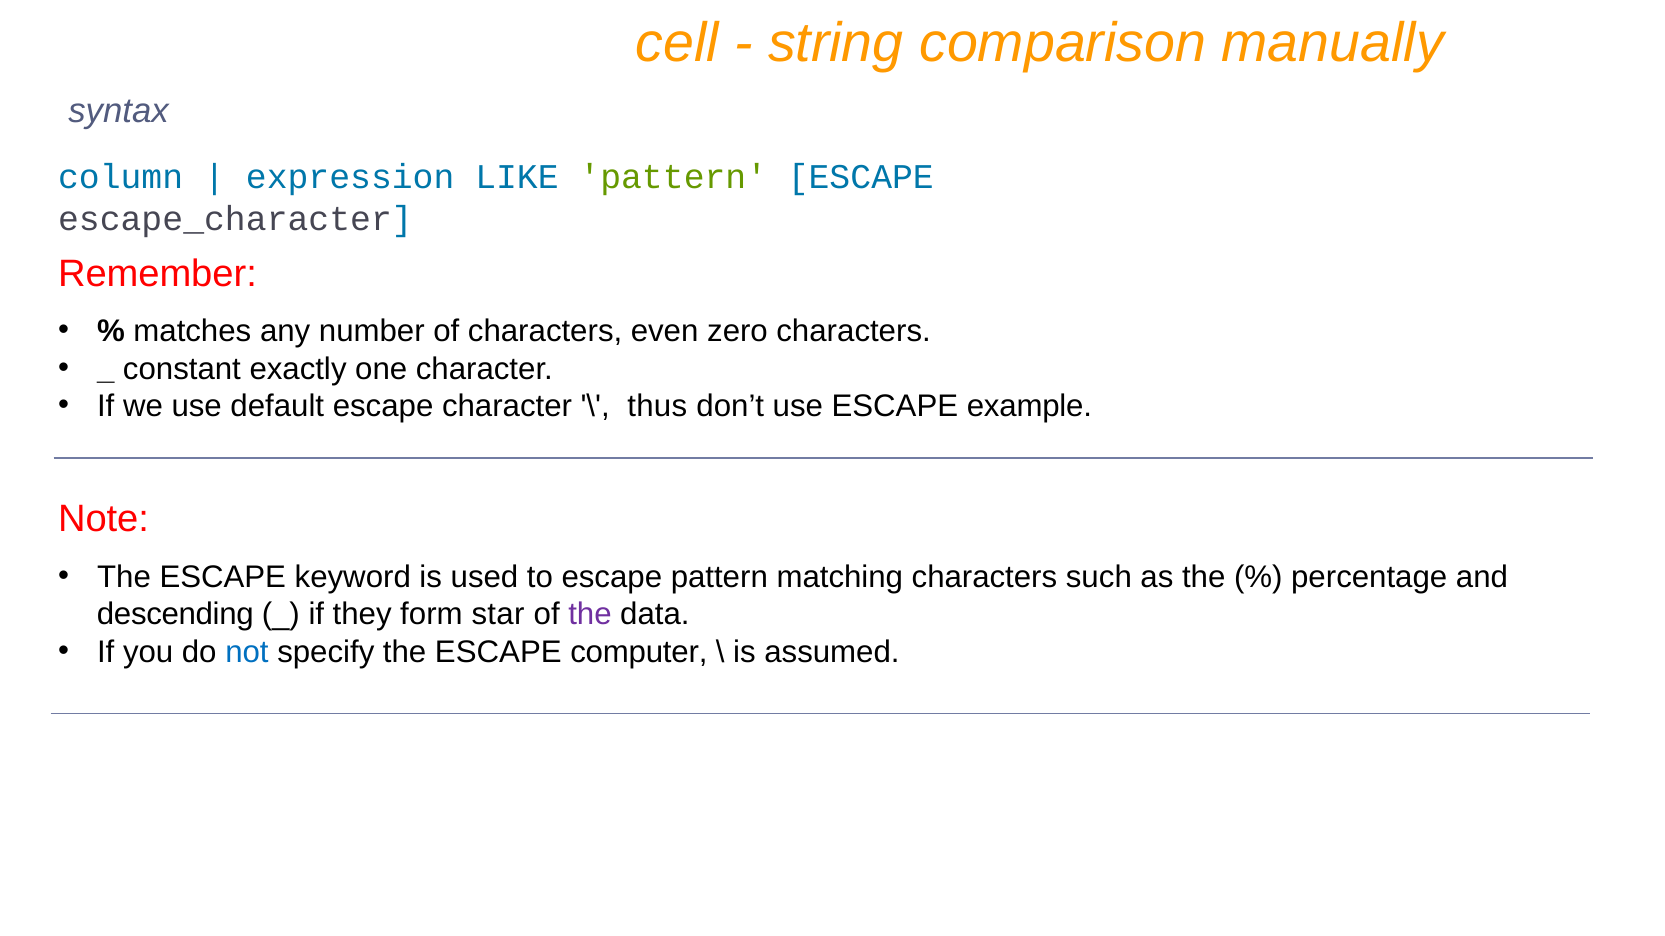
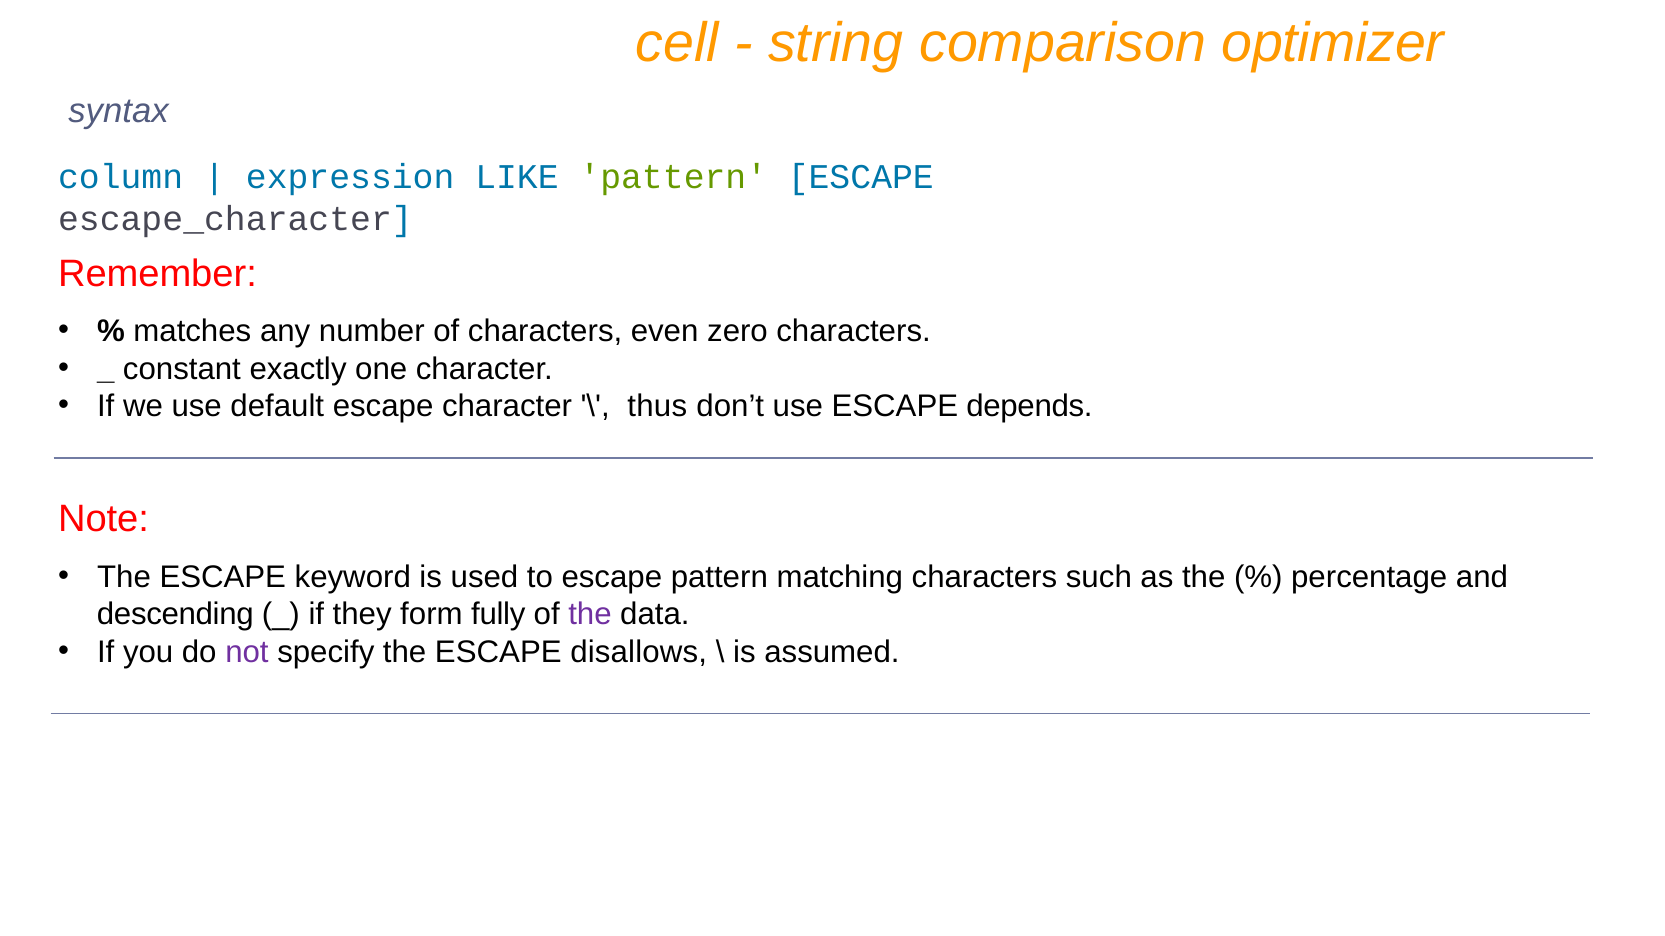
manually: manually -> optimizer
example: example -> depends
star: star -> fully
not colour: blue -> purple
computer: computer -> disallows
